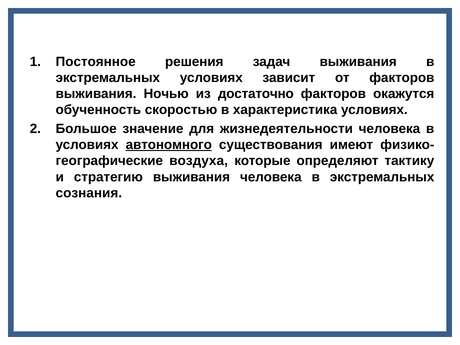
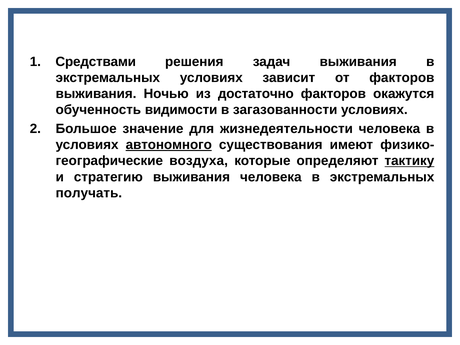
Постоянное: Постоянное -> Средствами
скоростью: скоростью -> видимости
характеристика: характеристика -> загазованности
тактику underline: none -> present
сознания: сознания -> получать
